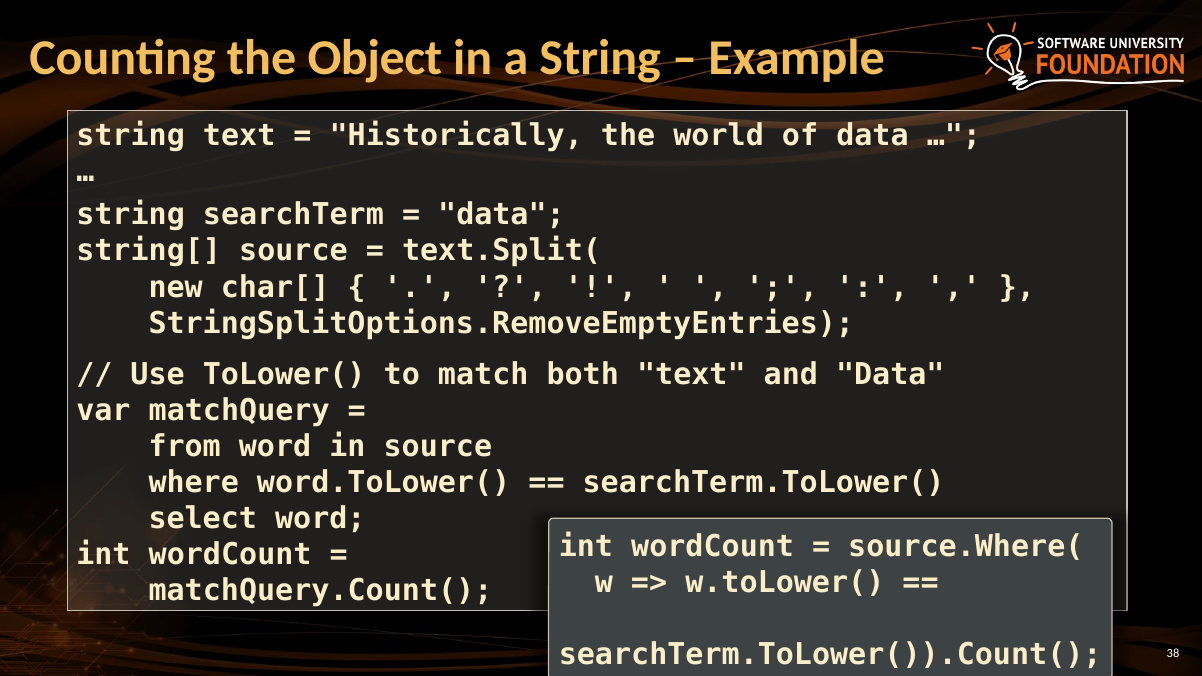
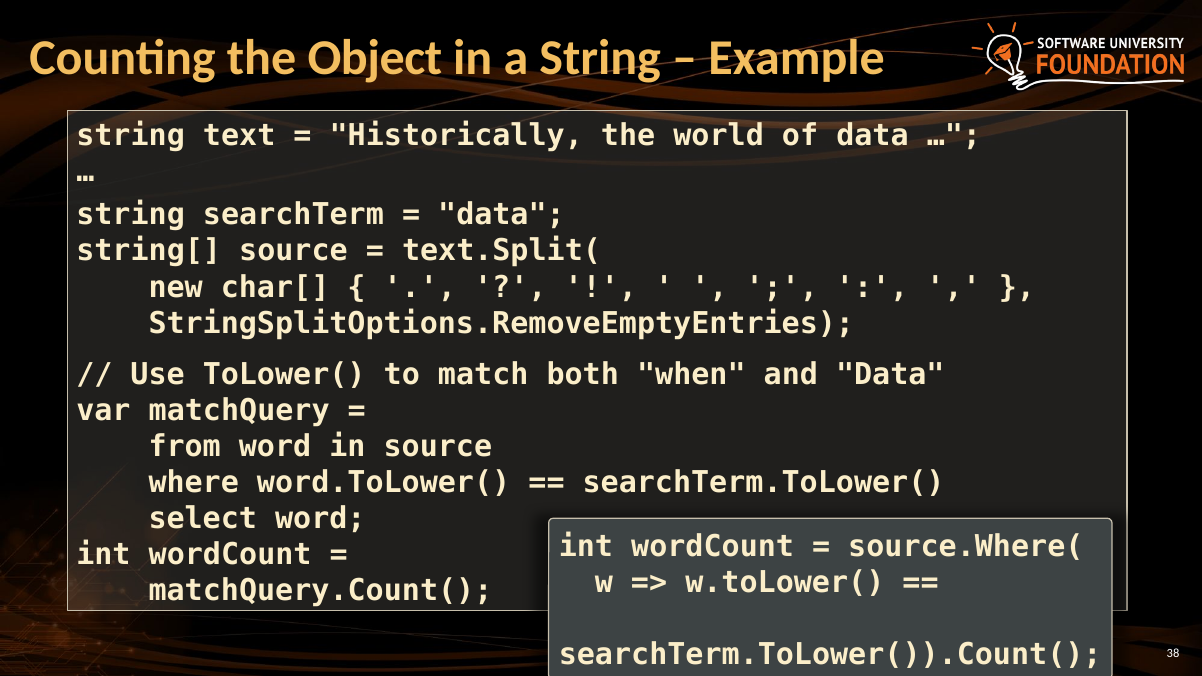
both text: text -> when
